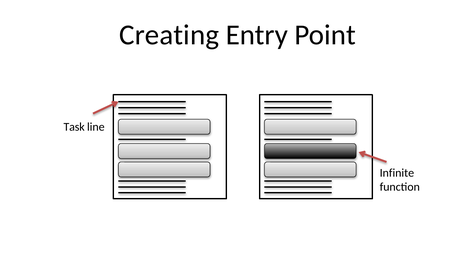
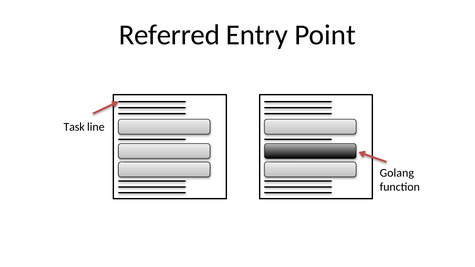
Creating: Creating -> Referred
Infinite: Infinite -> Golang
